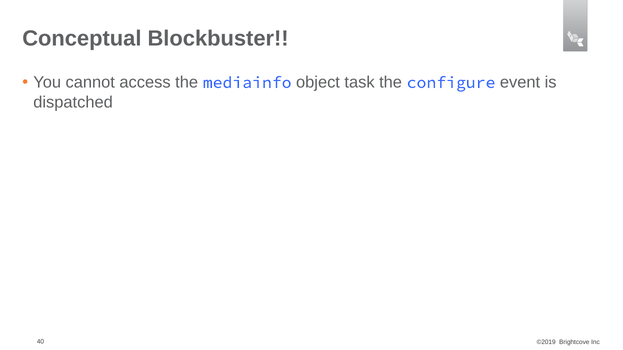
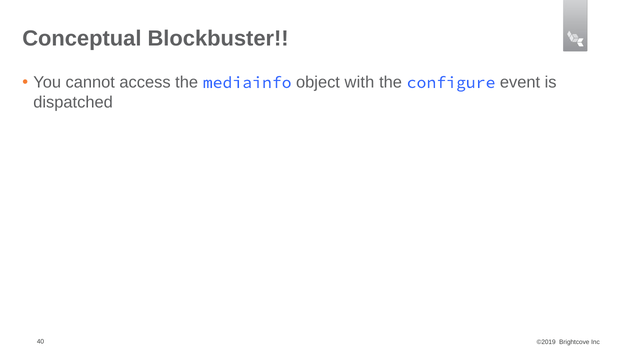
task: task -> with
